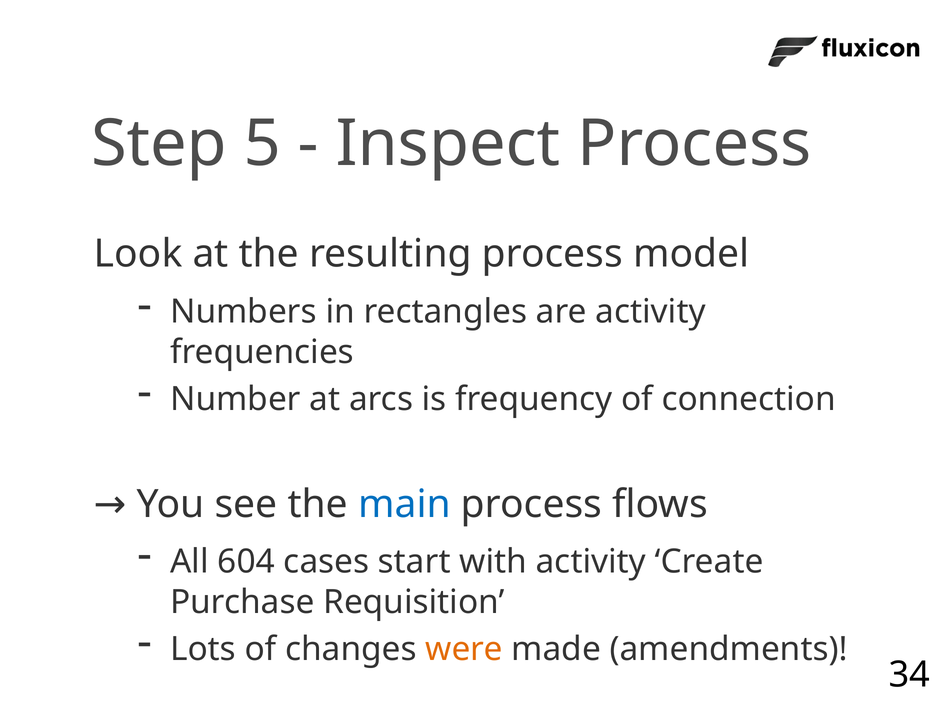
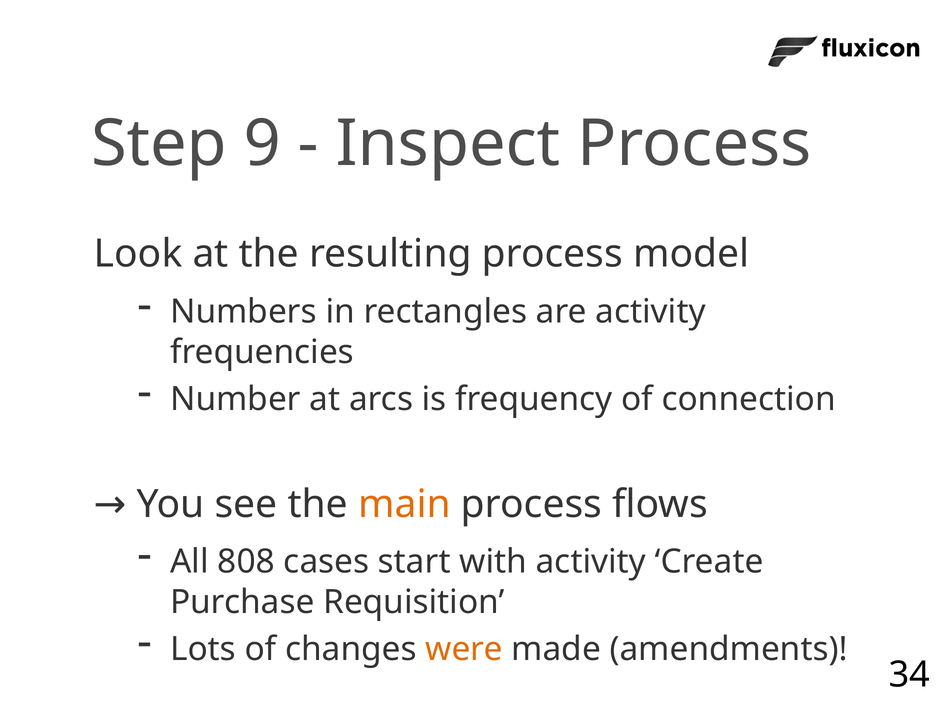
5: 5 -> 9
main colour: blue -> orange
604: 604 -> 808
